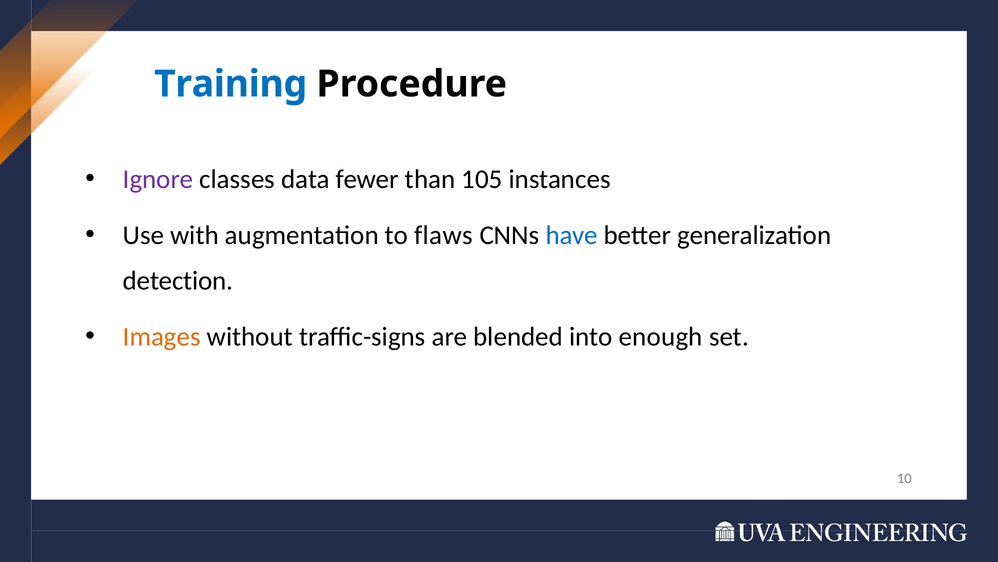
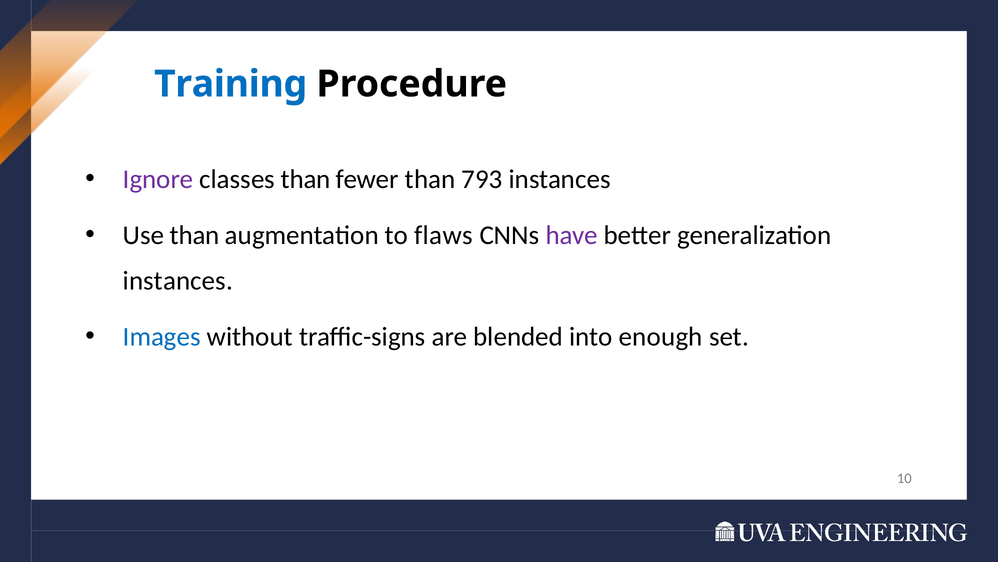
classes data: data -> than
105: 105 -> 793
Use with: with -> than
have colour: blue -> purple
detection at (178, 280): detection -> instances
Images colour: orange -> blue
